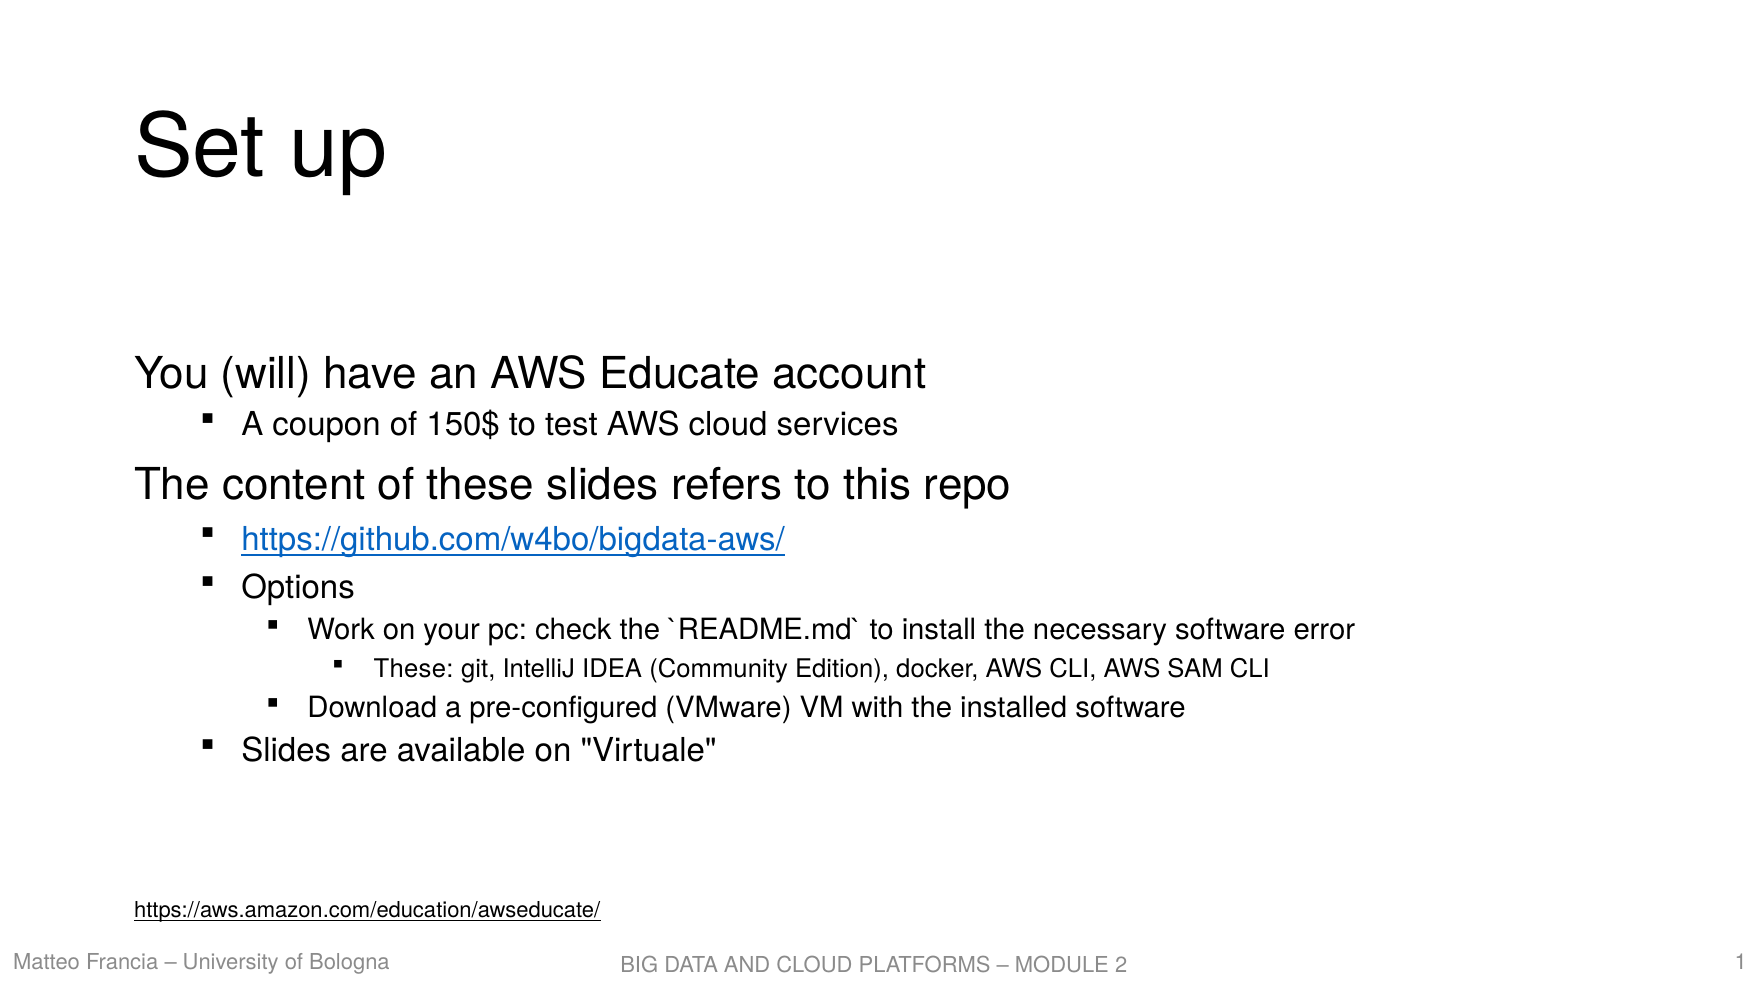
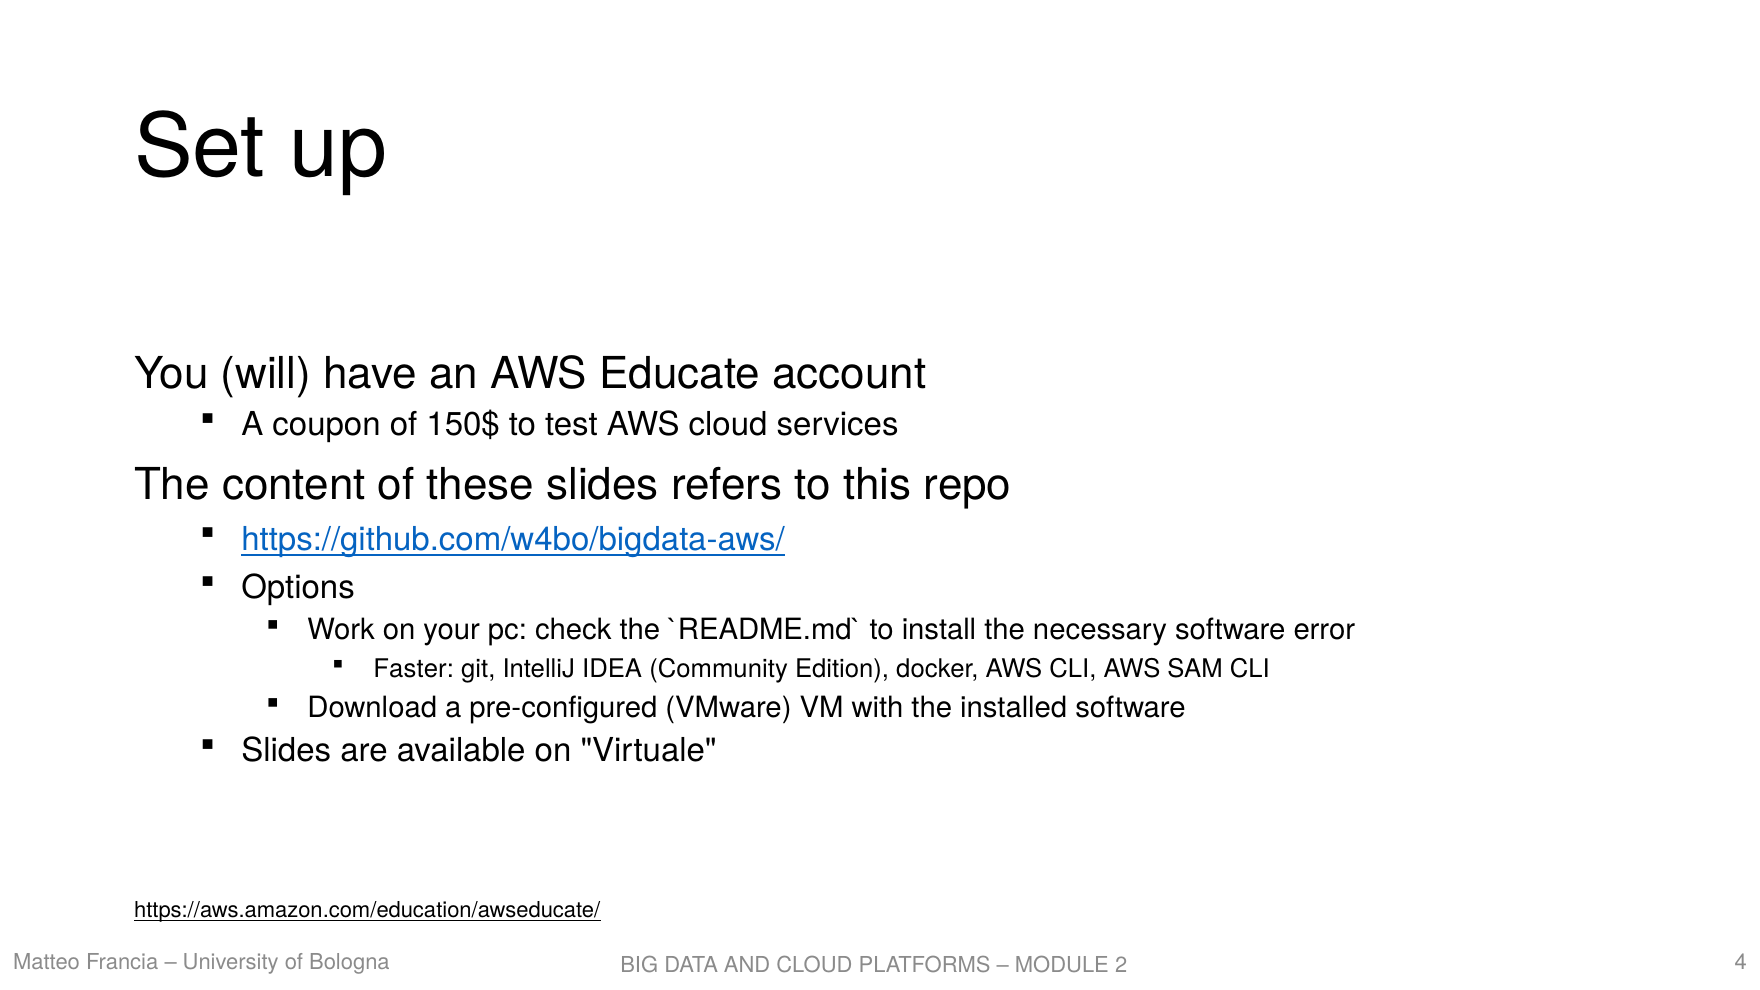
These at (414, 669): These -> Faster
1: 1 -> 4
